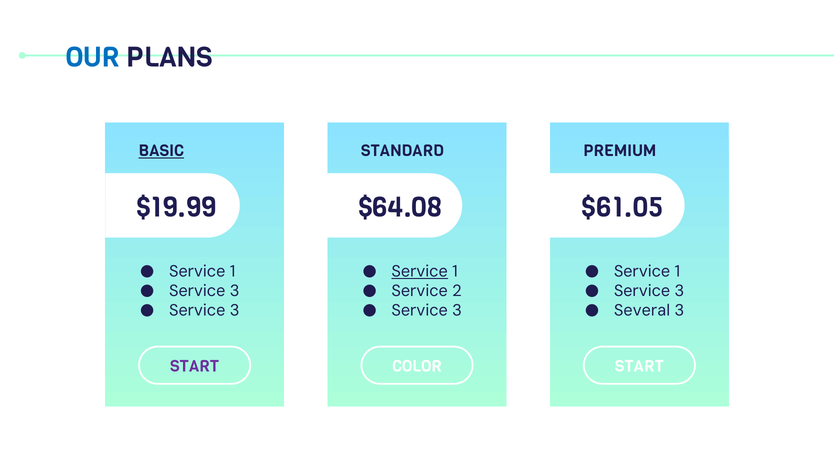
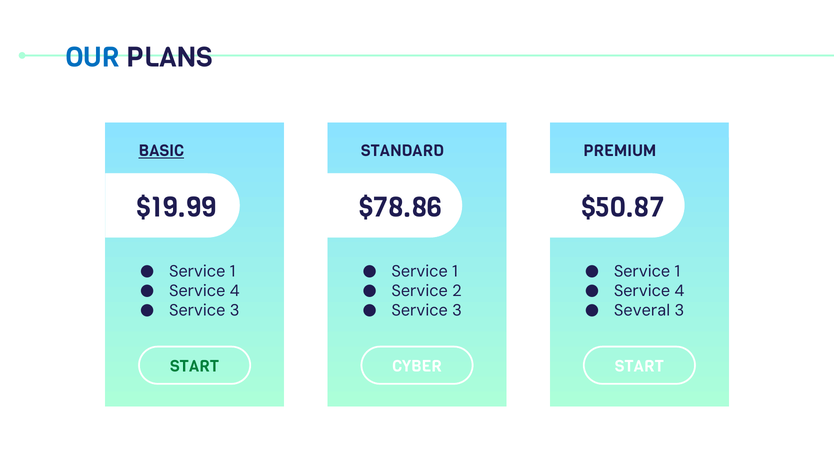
$64.08: $64.08 -> $78.86
$61.05: $61.05 -> $50.87
Service at (420, 272) underline: present -> none
3 at (235, 291): 3 -> 4
3 at (679, 291): 3 -> 4
START at (195, 366) colour: purple -> green
COLOR: COLOR -> CYBER
